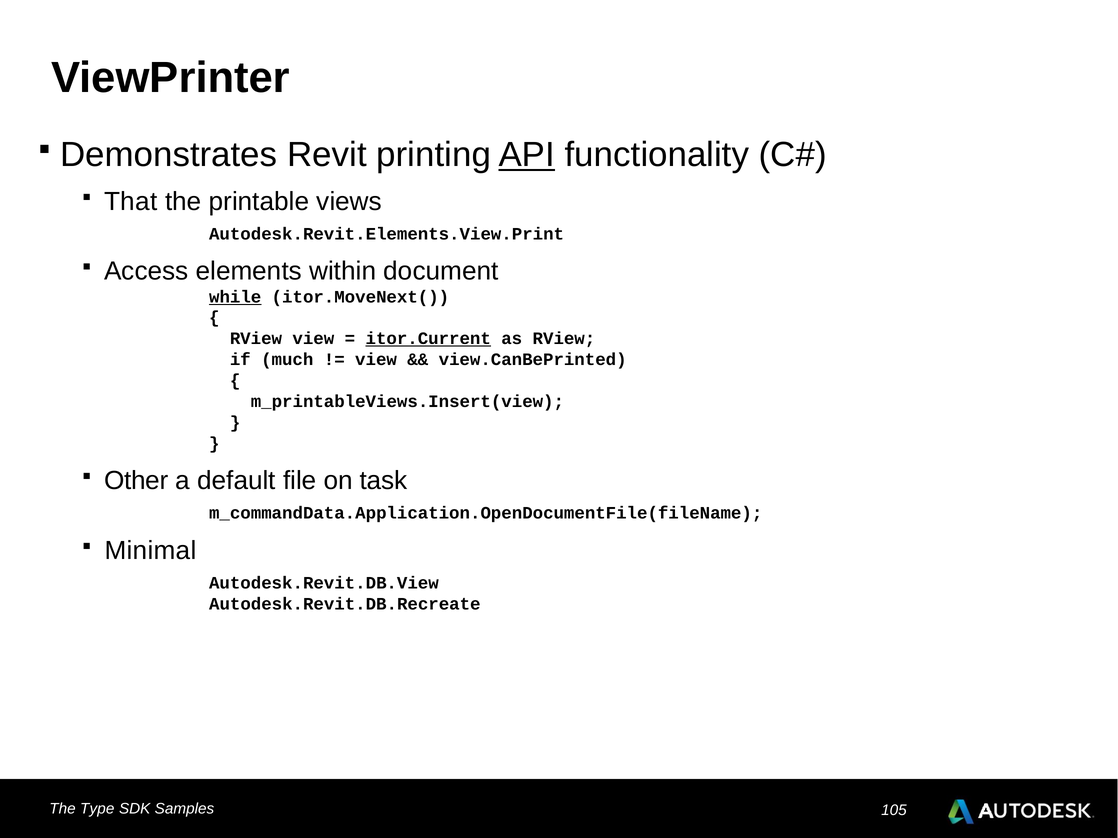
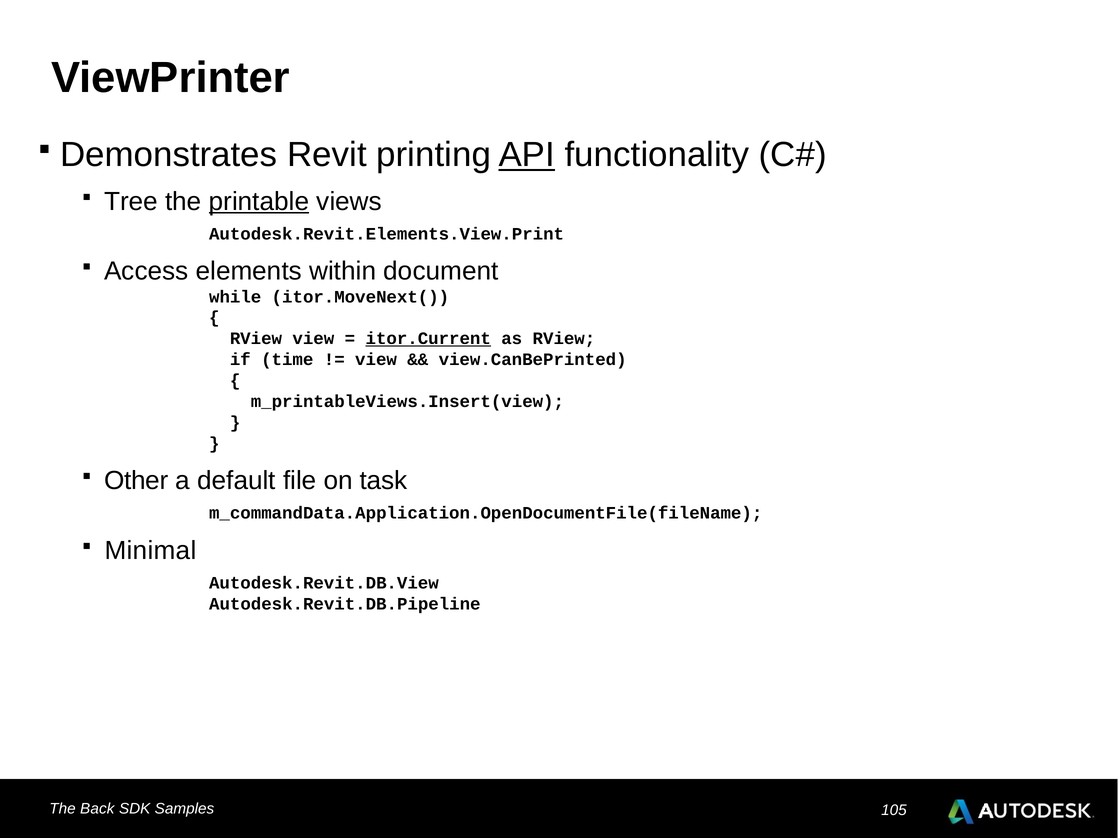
That: That -> Tree
printable underline: none -> present
while underline: present -> none
much: much -> time
Autodesk.Revit.DB.Recreate: Autodesk.Revit.DB.Recreate -> Autodesk.Revit.DB.Pipeline
Type: Type -> Back
